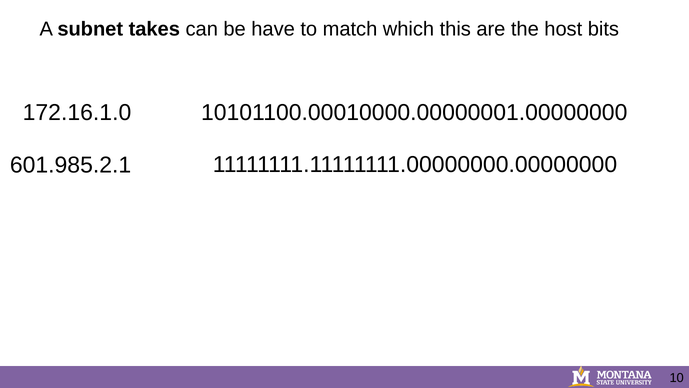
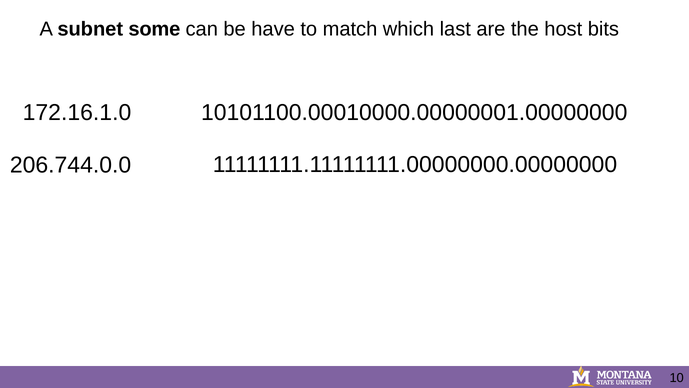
takes: takes -> some
this: this -> last
601.985.2.1: 601.985.2.1 -> 206.744.0.0
